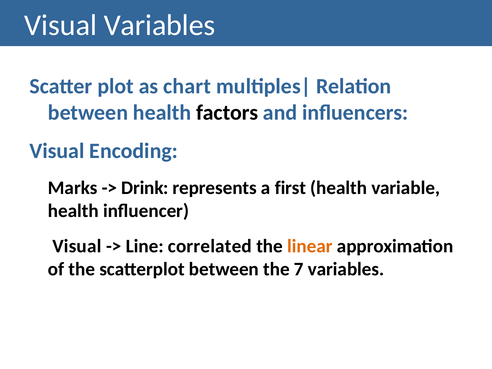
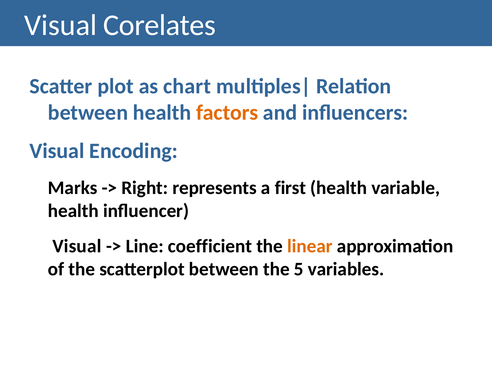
Visual Variables: Variables -> Corelates
factors colour: black -> orange
Drink: Drink -> Right
correlated: correlated -> coefficient
7: 7 -> 5
